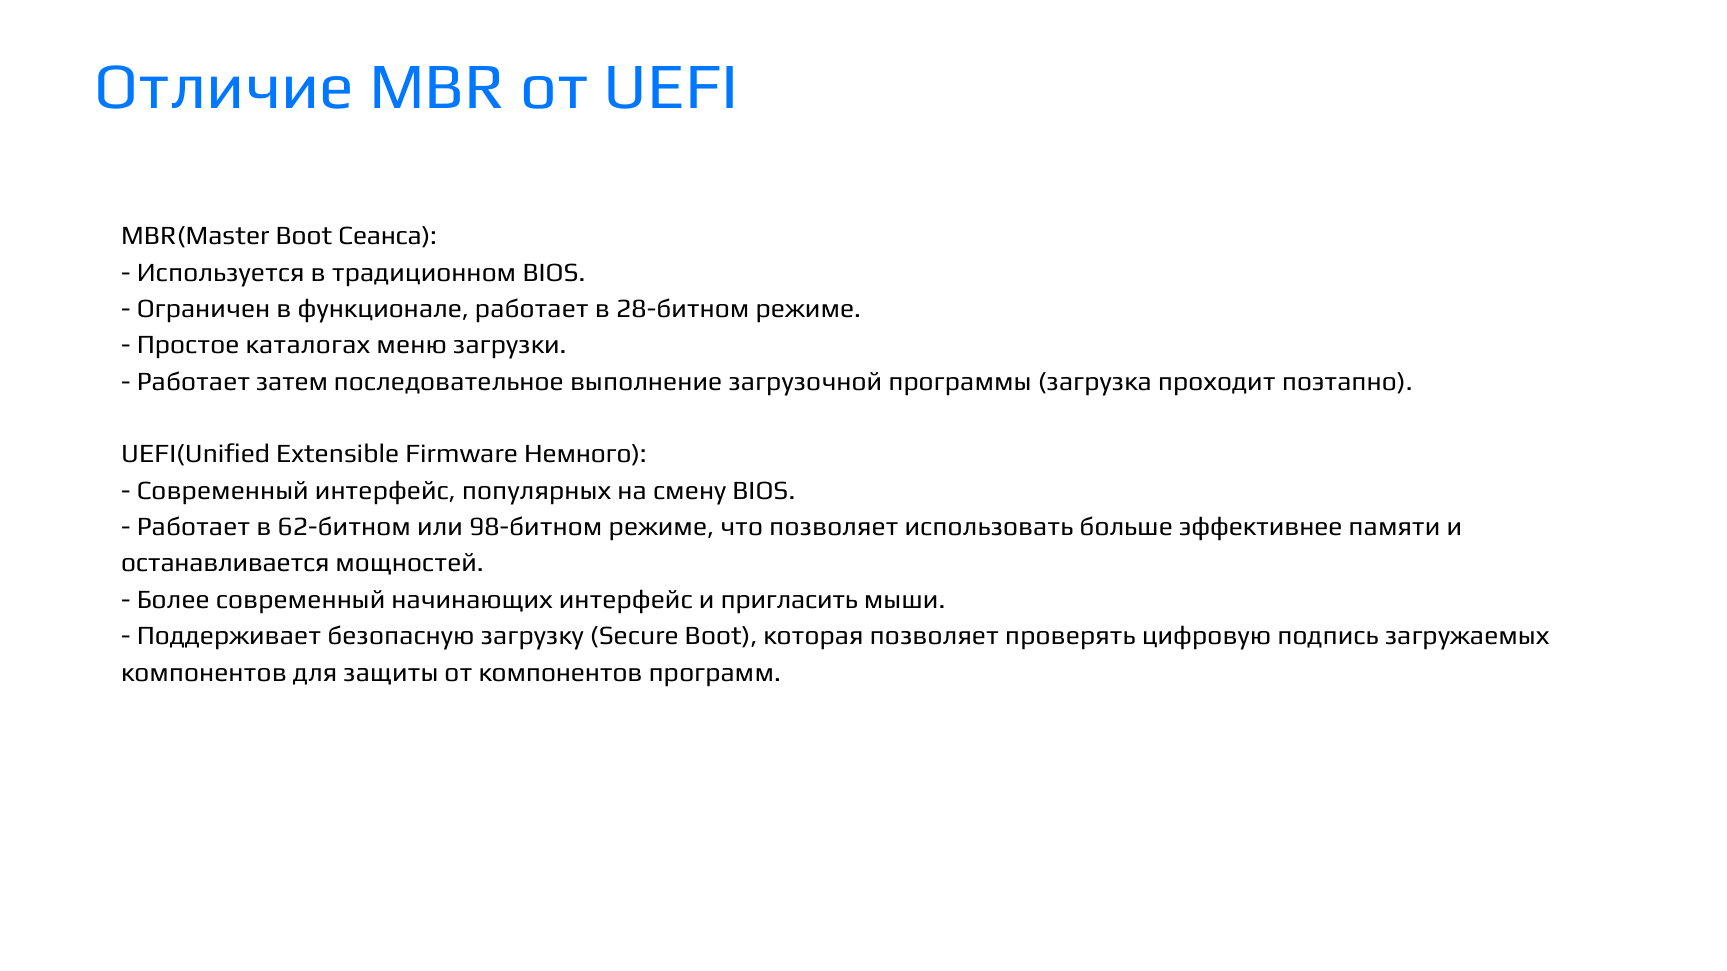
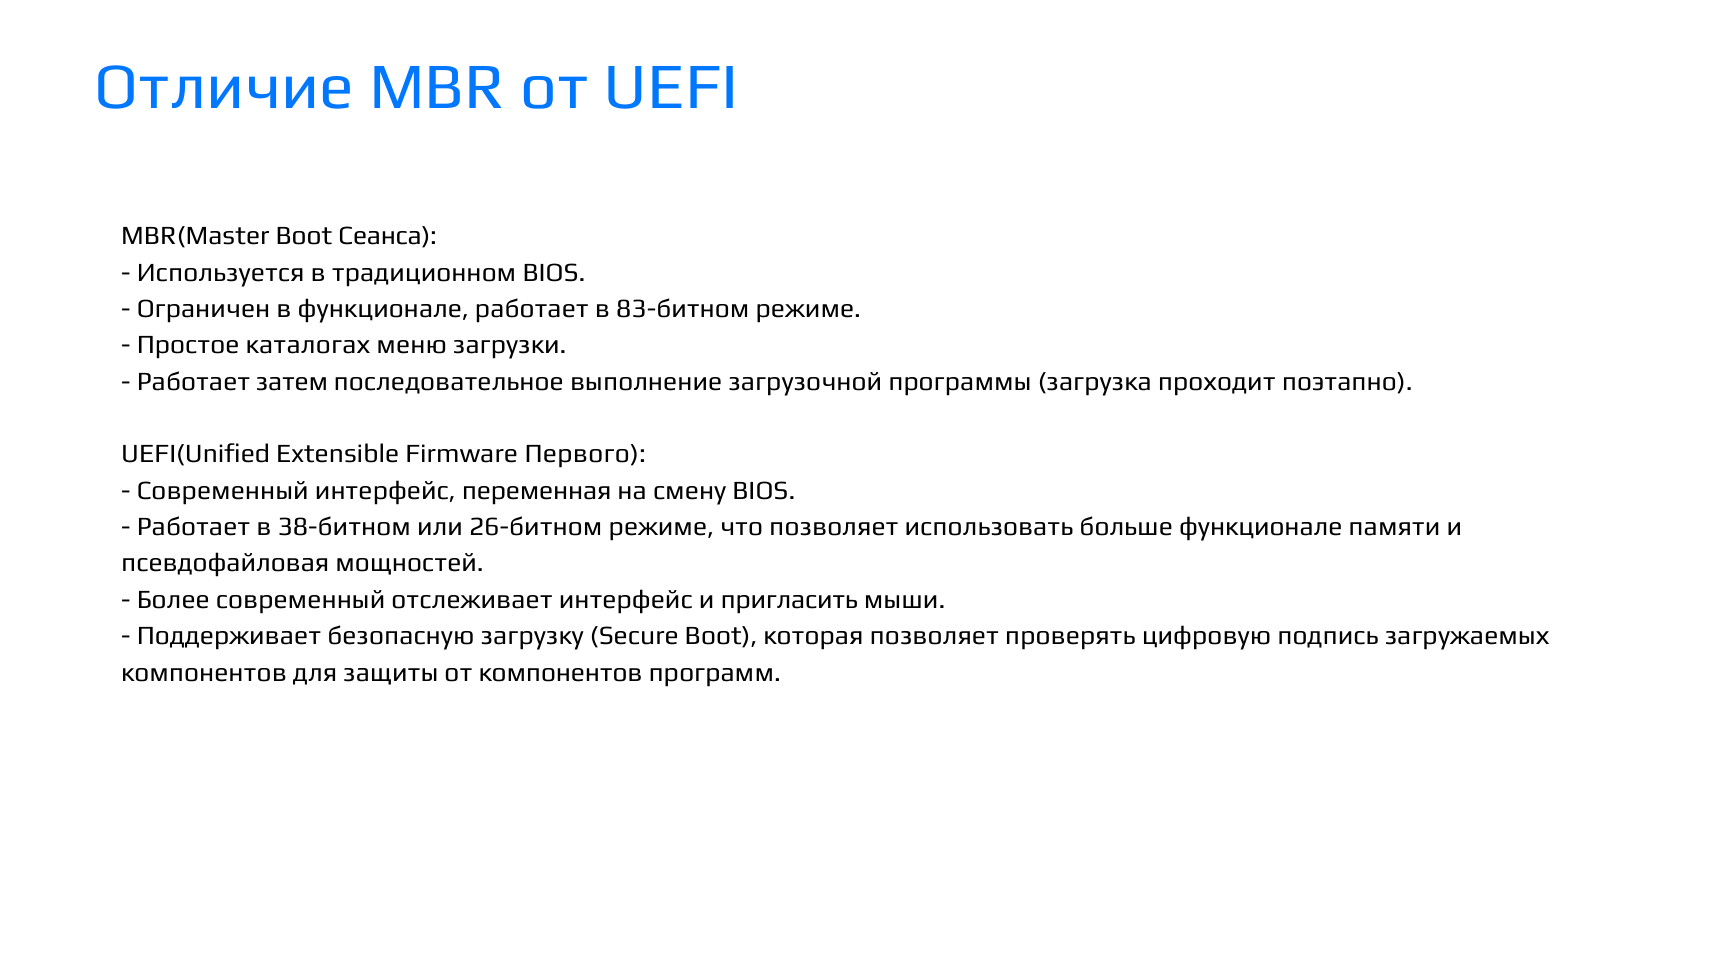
28-битном: 28-битном -> 83-битном
Немного: Немного -> Первого
популярных: популярных -> переменная
62-битном: 62-битном -> 38-битном
98-битном: 98-битном -> 26-битном
больше эффективнее: эффективнее -> функционале
останавливается: останавливается -> псевдофайловая
начинающих: начинающих -> отслеживает
